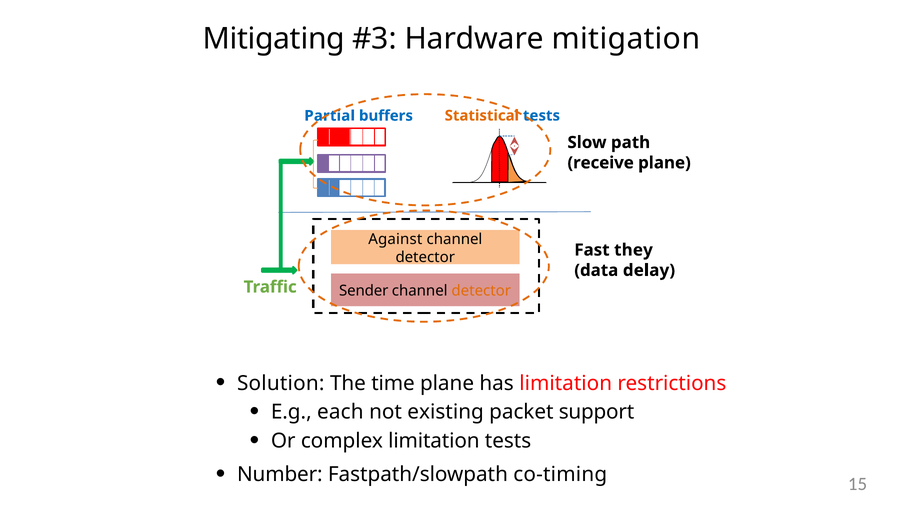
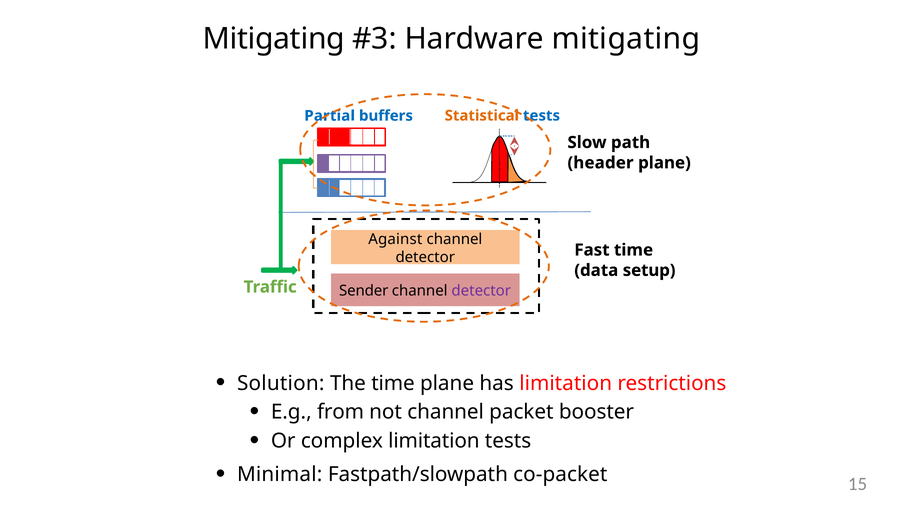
Hardware mitigation: mitigation -> mitigating
receive: receive -> header
Fast they: they -> time
delay: delay -> setup
detector at (481, 291) colour: orange -> purple
each: each -> from
not existing: existing -> channel
support: support -> booster
Number: Number -> Minimal
co-timing: co-timing -> co-packet
